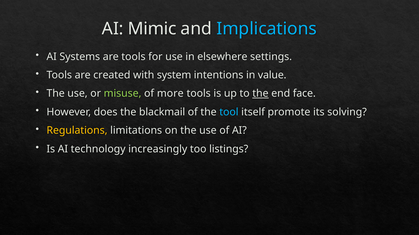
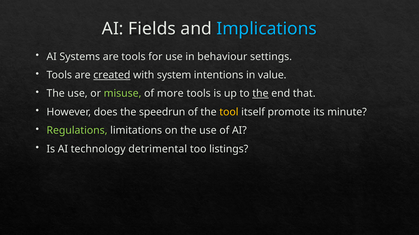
Mimic: Mimic -> Fields
elsewhere: elsewhere -> behaviour
created underline: none -> present
face: face -> that
blackmail: blackmail -> speedrun
tool colour: light blue -> yellow
solving: solving -> minute
Regulations colour: yellow -> light green
increasingly: increasingly -> detrimental
